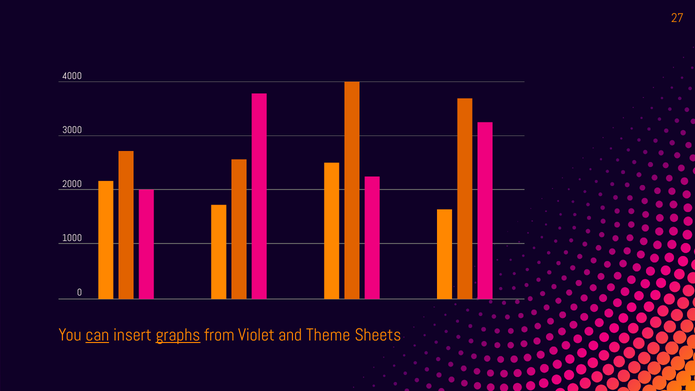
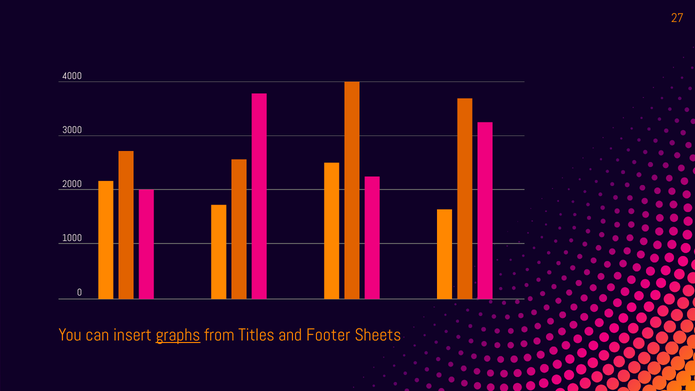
can underline: present -> none
Violet: Violet -> Titles
Theme: Theme -> Footer
